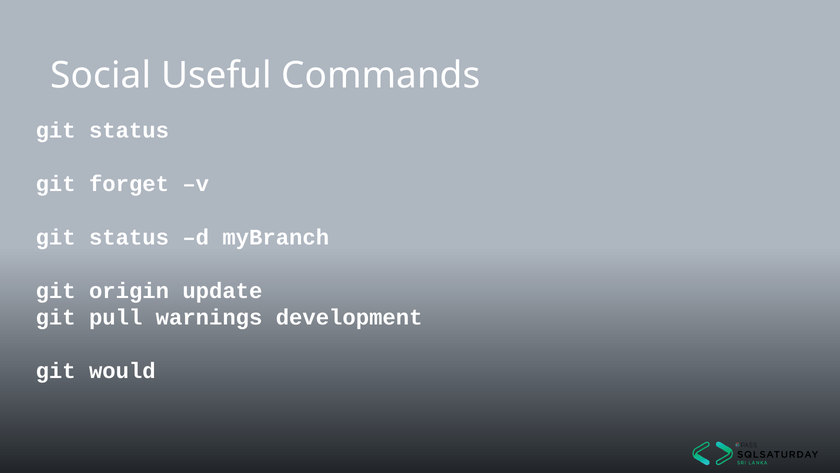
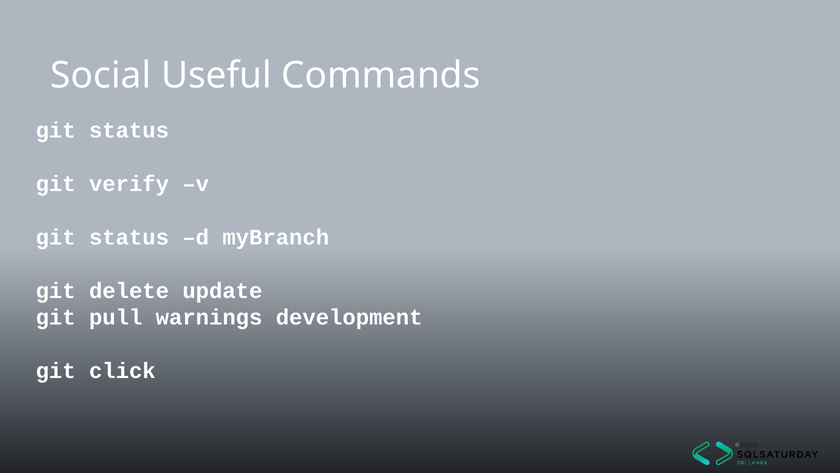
forget: forget -> verify
origin: origin -> delete
would: would -> click
